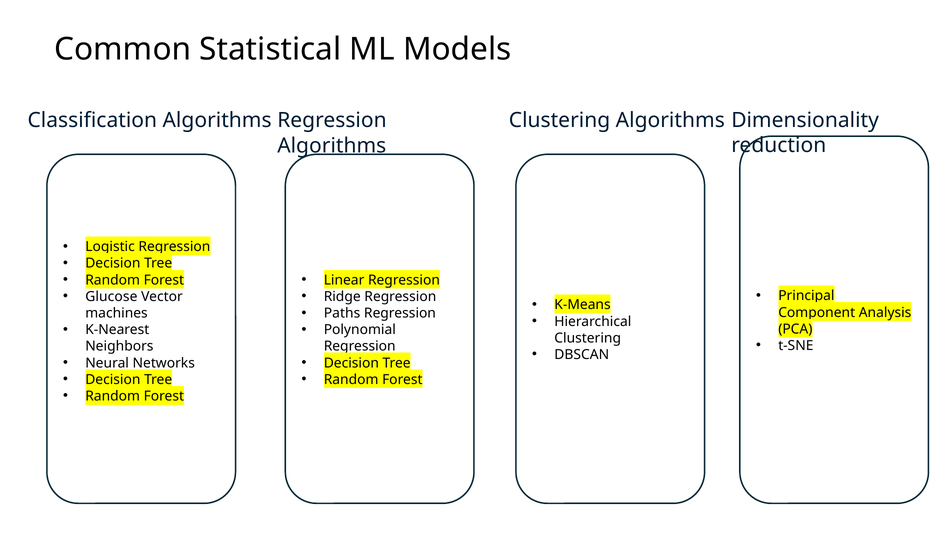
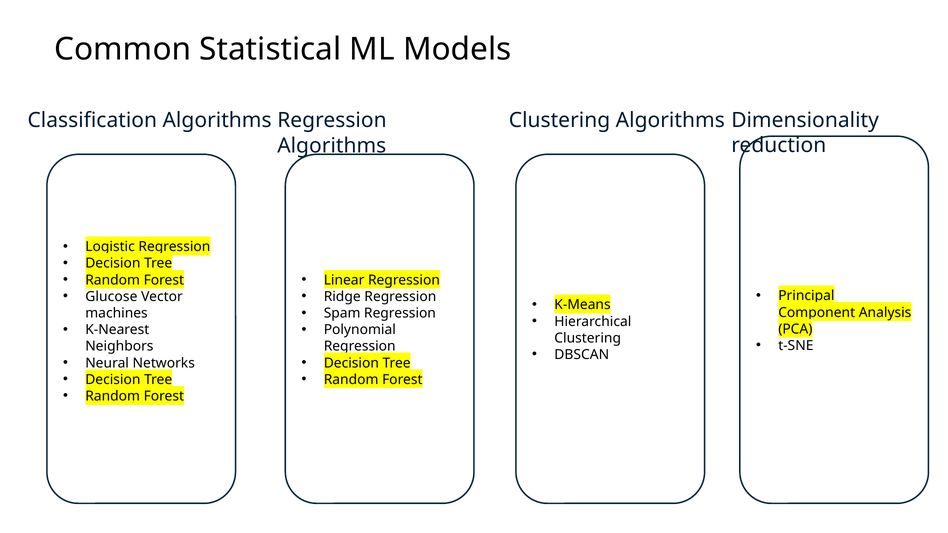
Paths: Paths -> Spam
